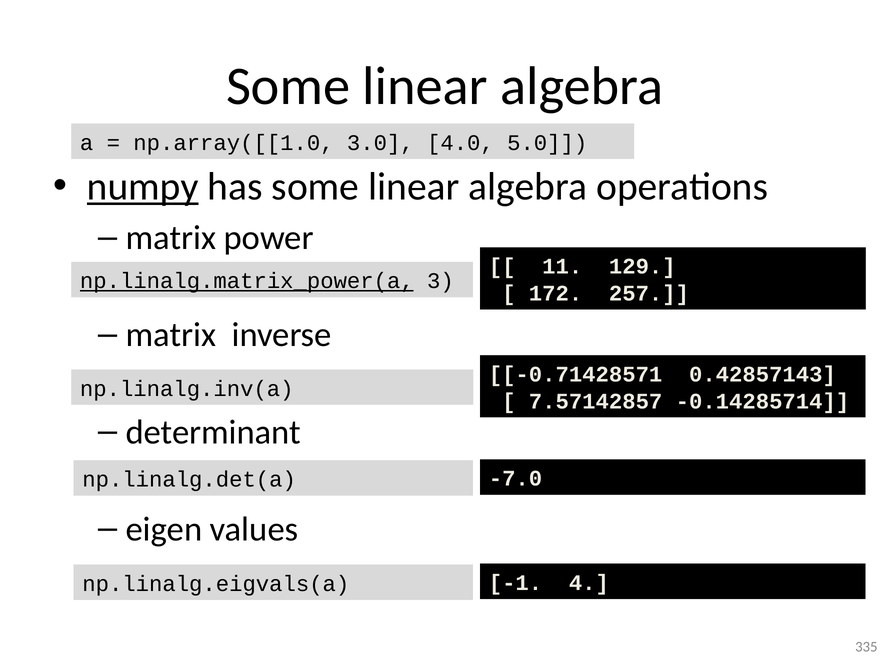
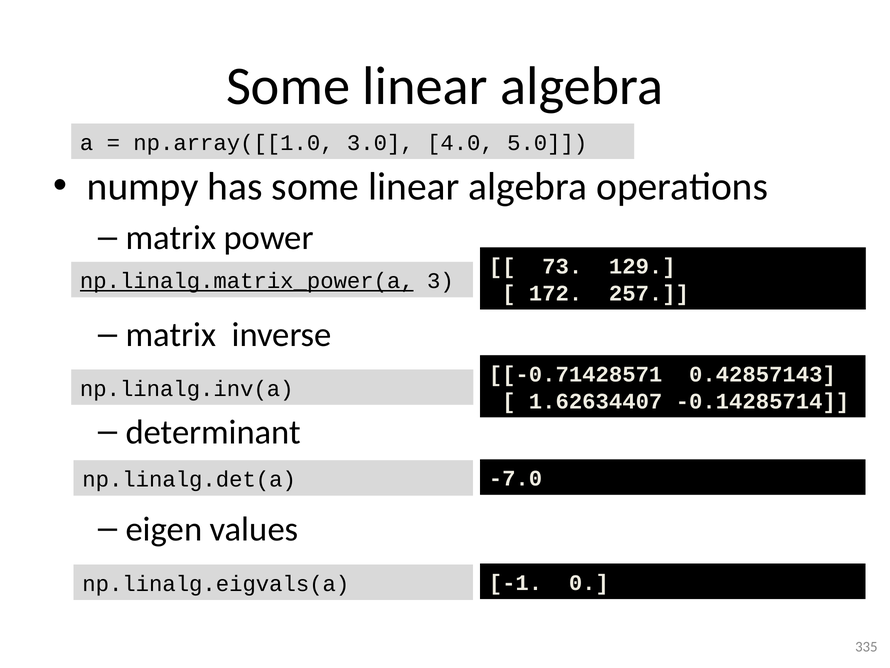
numpy underline: present -> none
11: 11 -> 73
7.57142857: 7.57142857 -> 1.62634407
4: 4 -> 0
